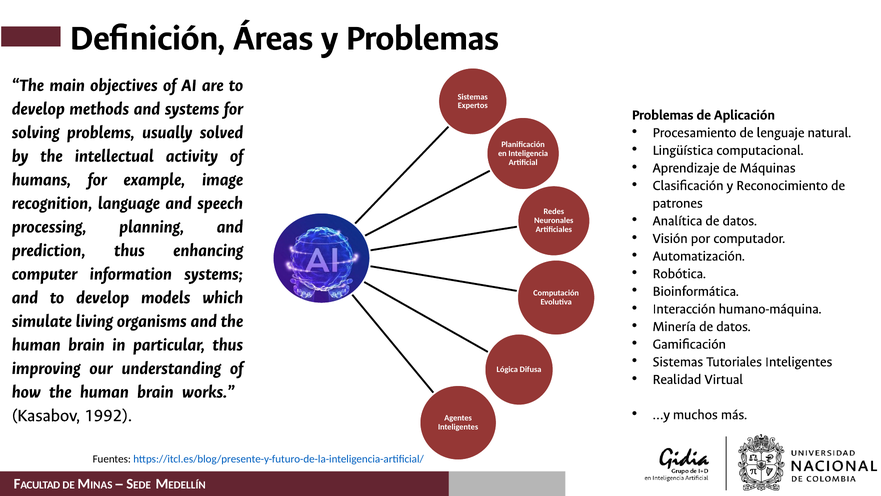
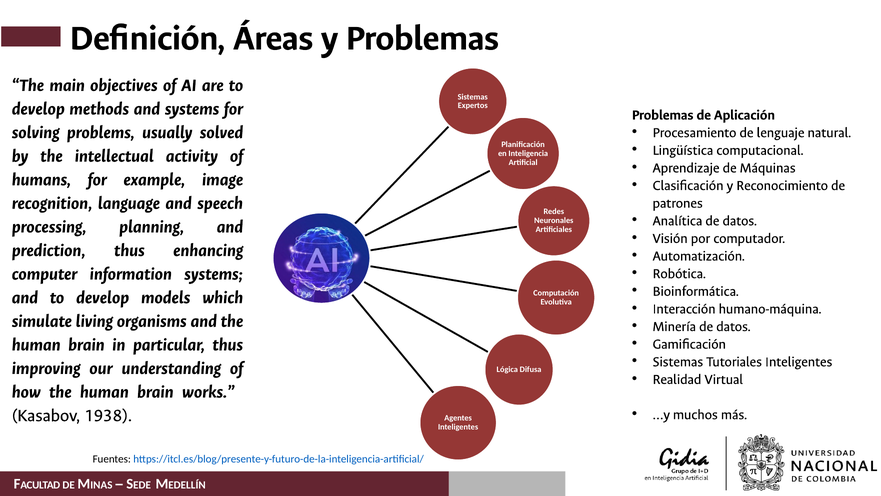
1992: 1992 -> 1938
